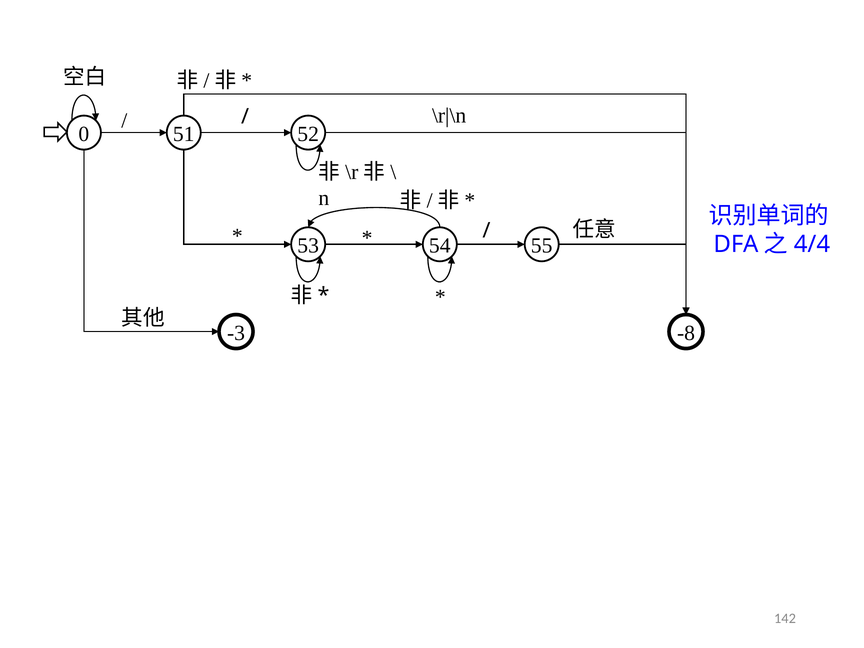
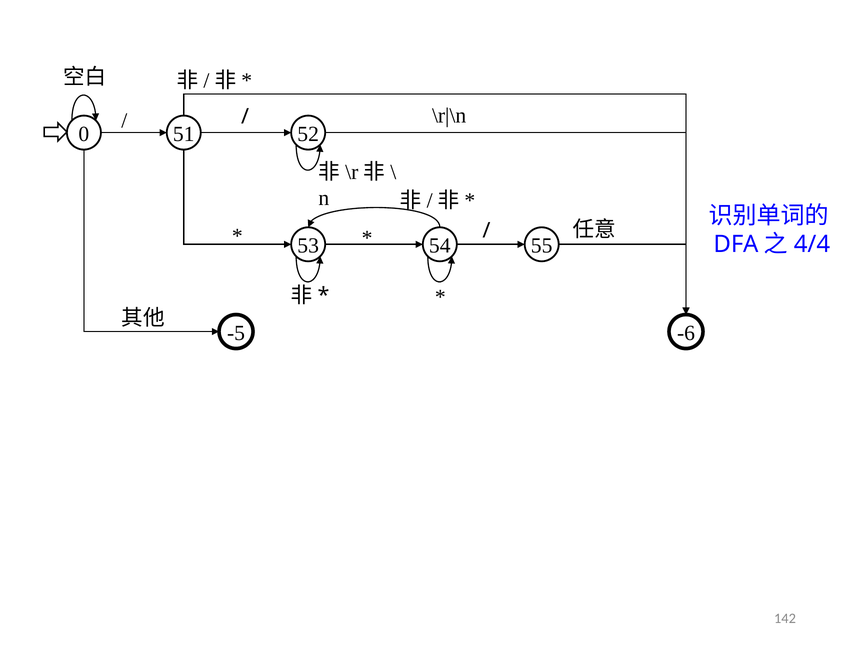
-3: -3 -> -5
-8: -8 -> -6
